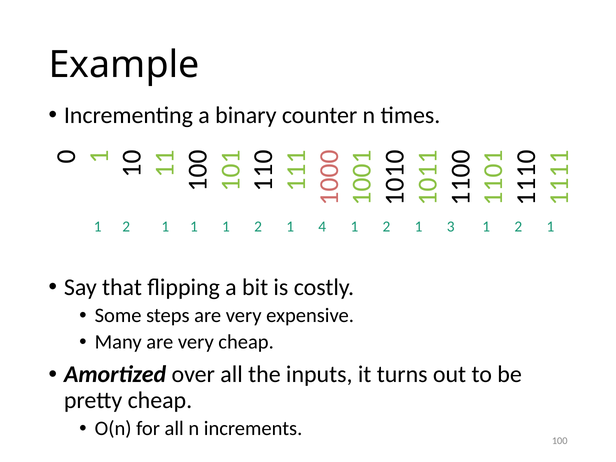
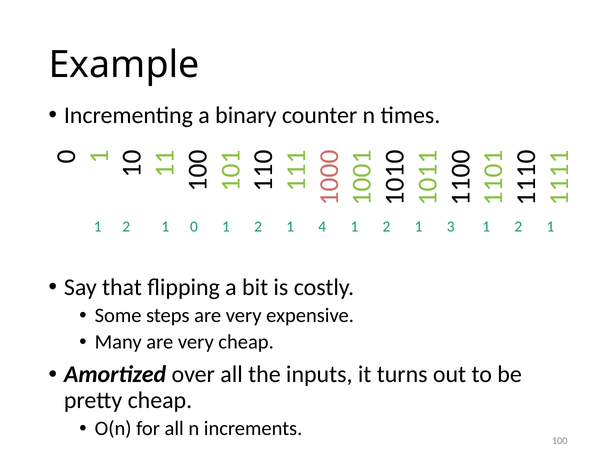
2 1 1: 1 -> 0
